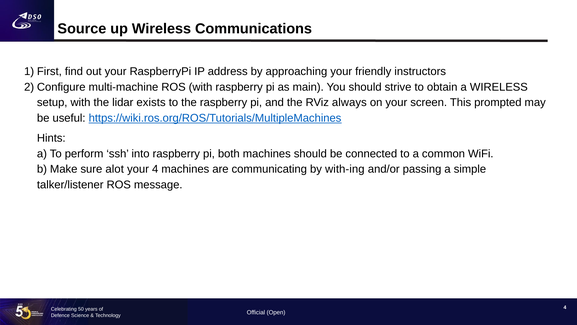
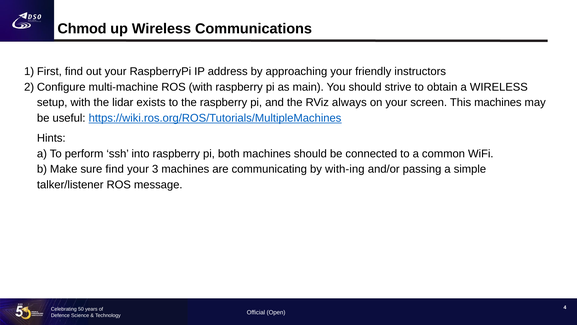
Source: Source -> Chmod
This prompted: prompted -> machines
sure alot: alot -> find
your 4: 4 -> 3
